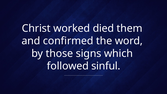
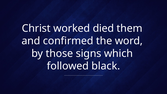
sinful: sinful -> black
